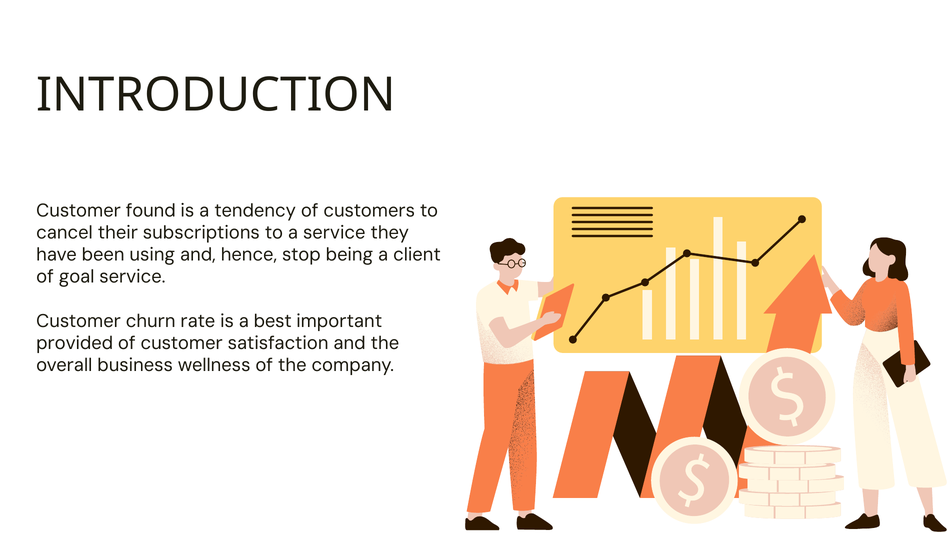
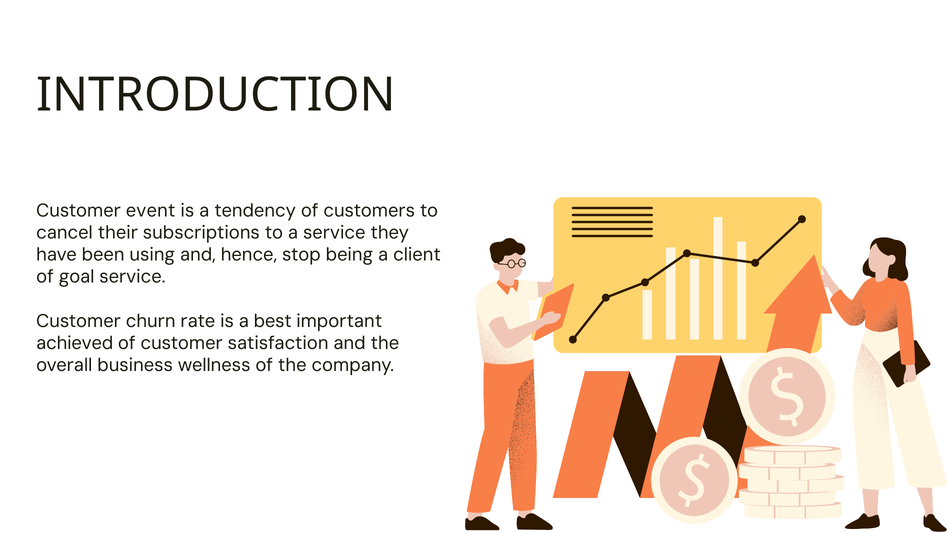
found: found -> event
provided: provided -> achieved
